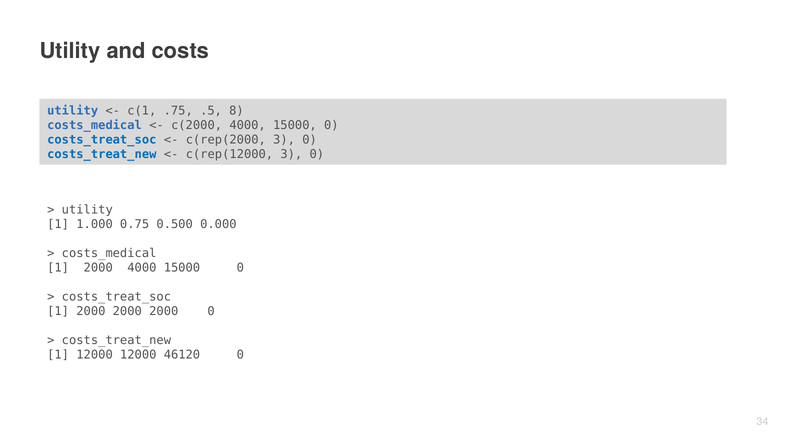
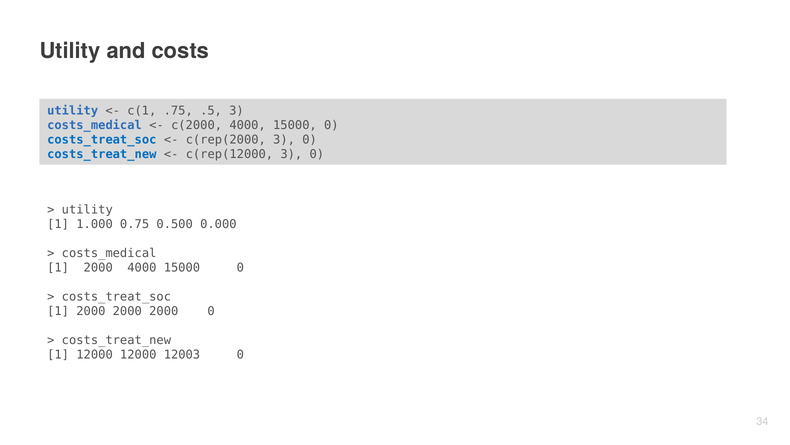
.5 8: 8 -> 3
46120: 46120 -> 12003
